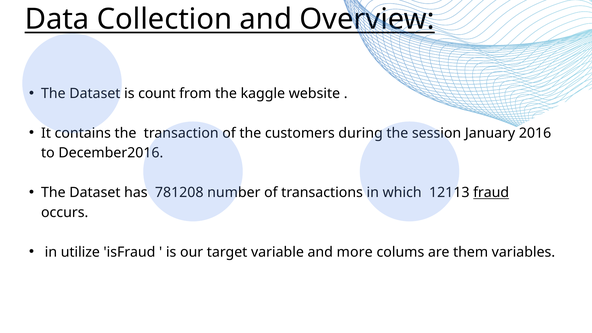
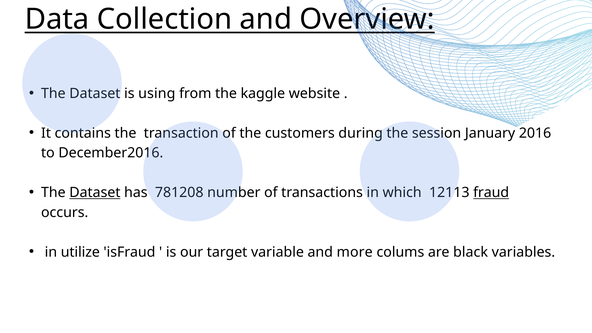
count: count -> using
Dataset at (95, 193) underline: none -> present
them: them -> black
